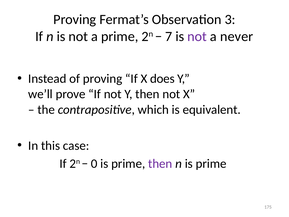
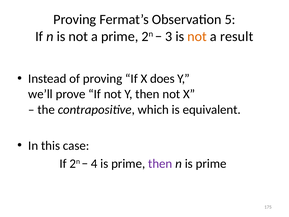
3: 3 -> 5
7: 7 -> 3
not at (197, 36) colour: purple -> orange
never: never -> result
0: 0 -> 4
